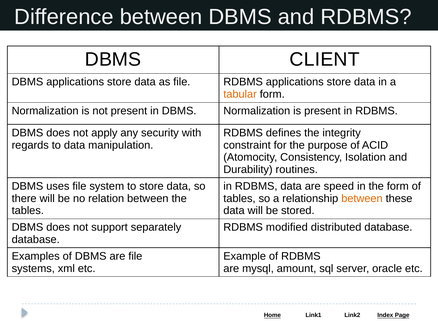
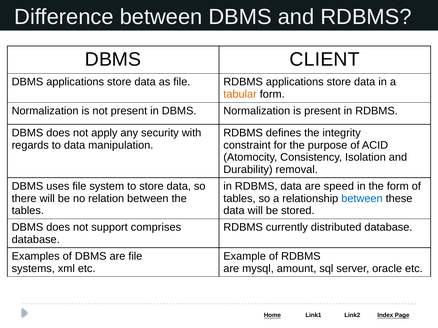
routines: routines -> removal
between at (362, 199) colour: orange -> blue
separately: separately -> comprises
modified: modified -> currently
